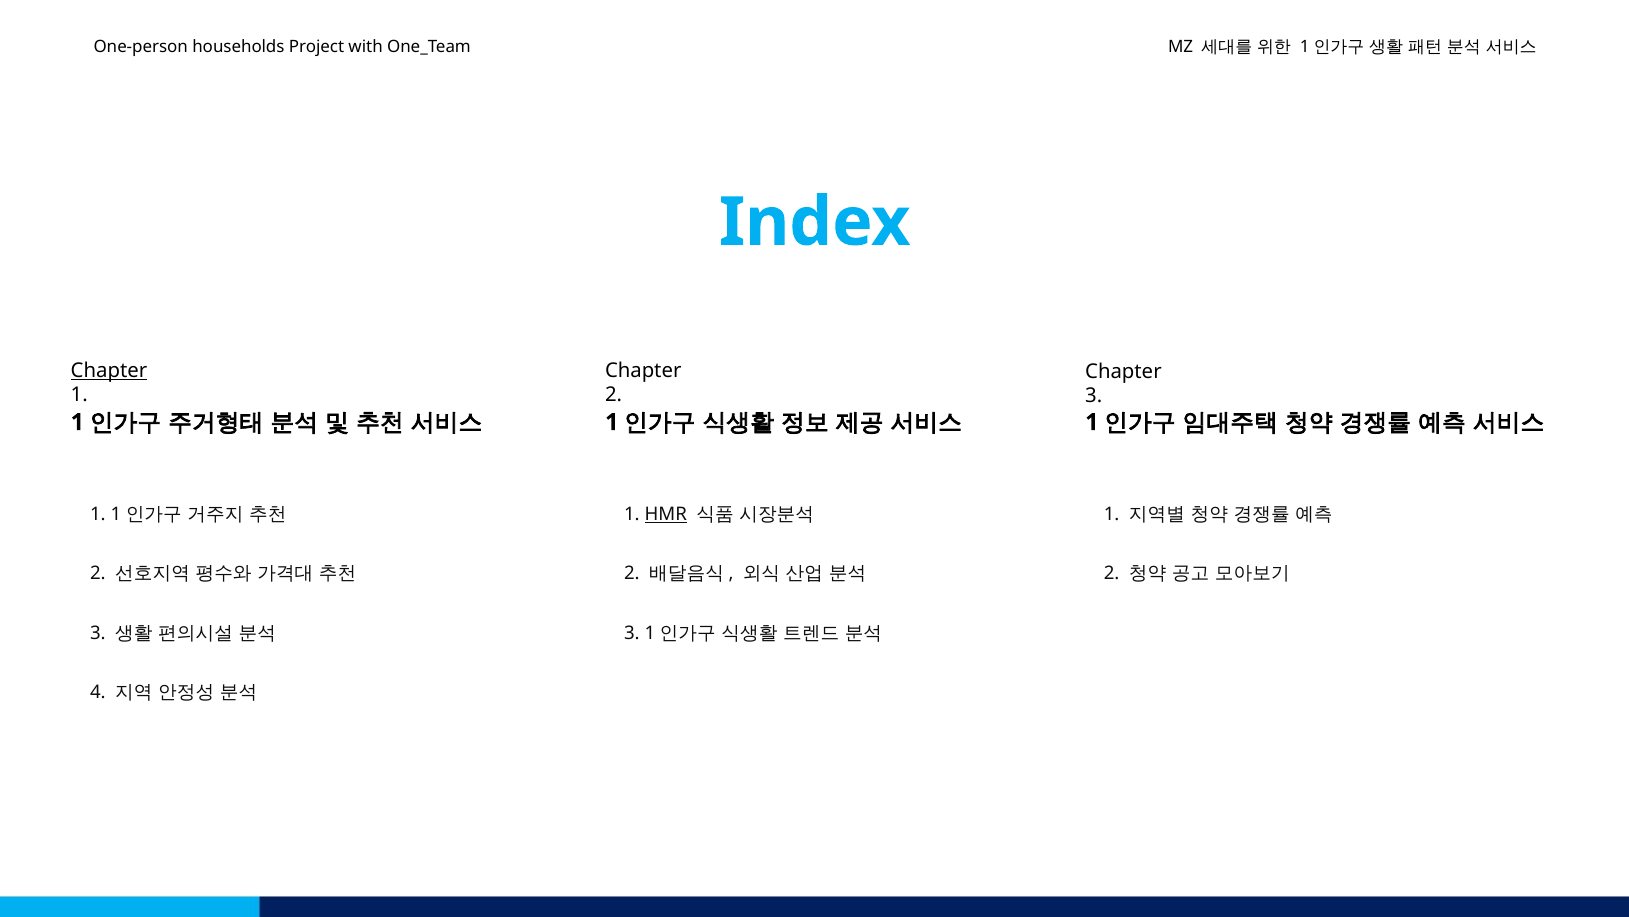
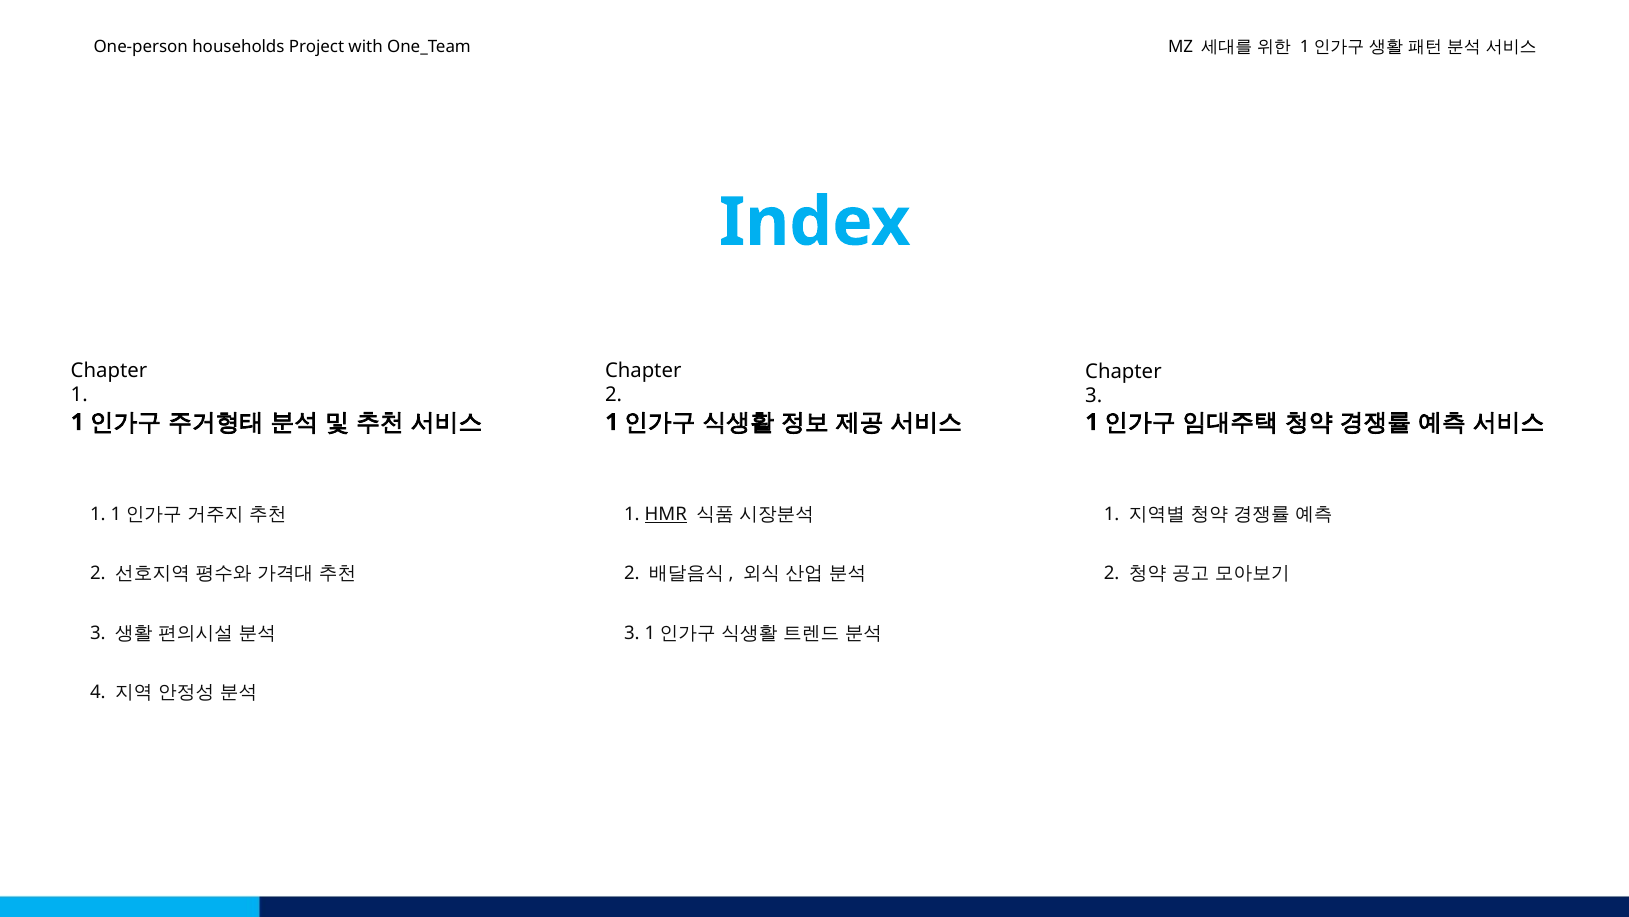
Chapter at (109, 371) underline: present -> none
